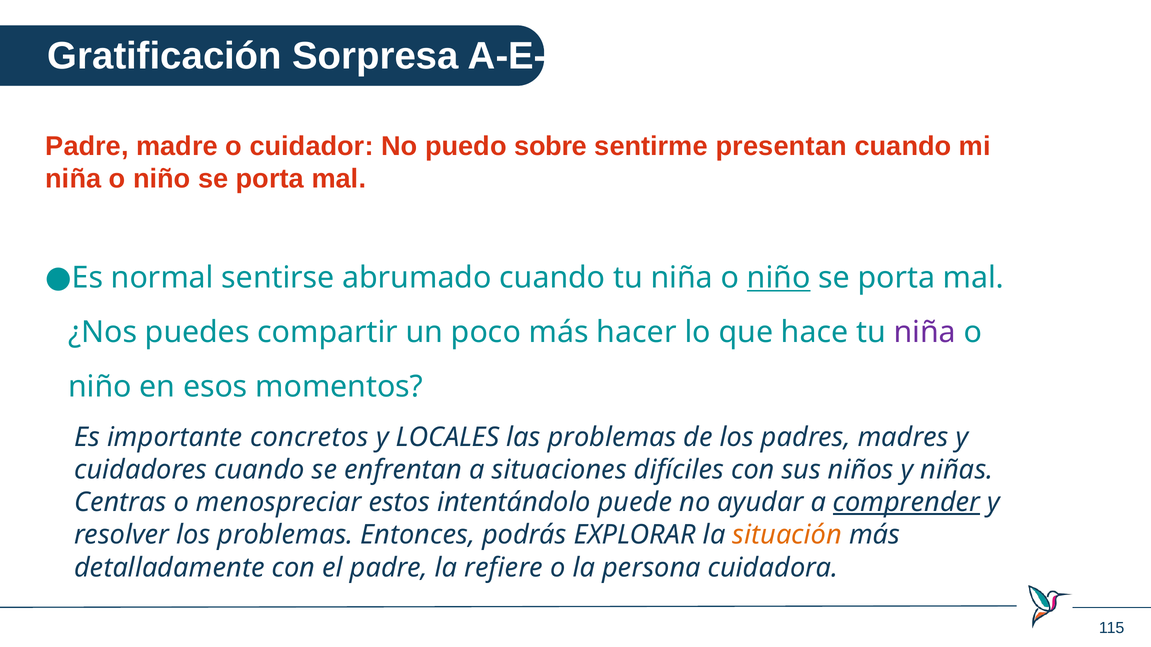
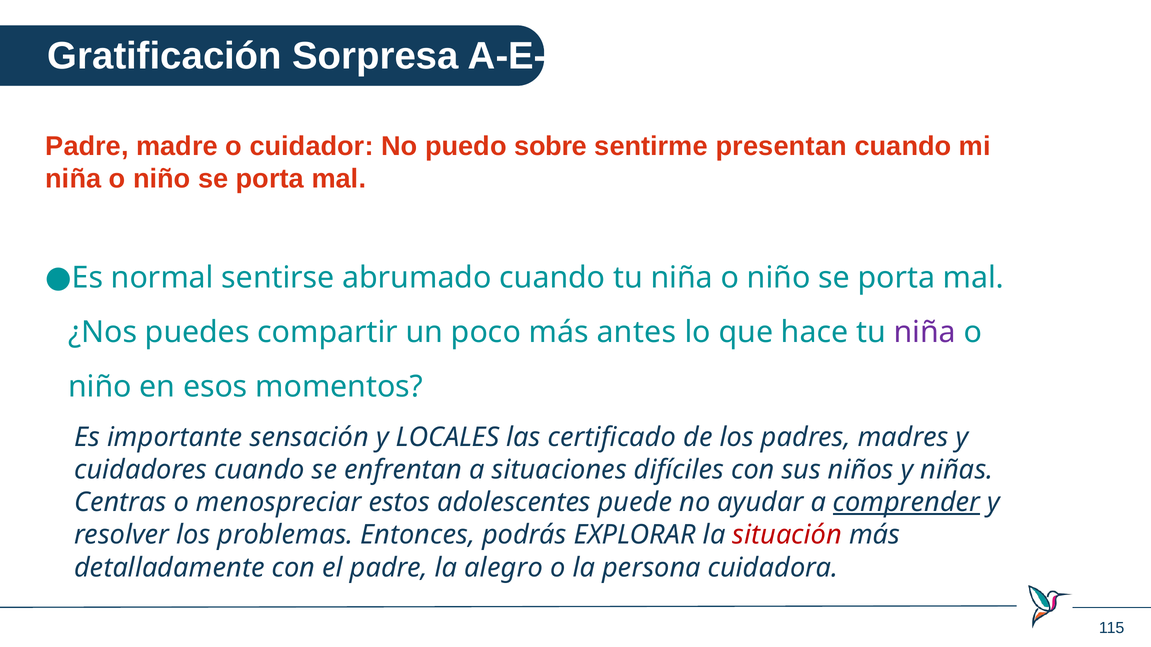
niño at (779, 278) underline: present -> none
hacer: hacer -> antes
concretos: concretos -> sensación
las problemas: problemas -> certificado
intentándolo: intentándolo -> adolescentes
situación colour: orange -> red
refiere: refiere -> alegro
